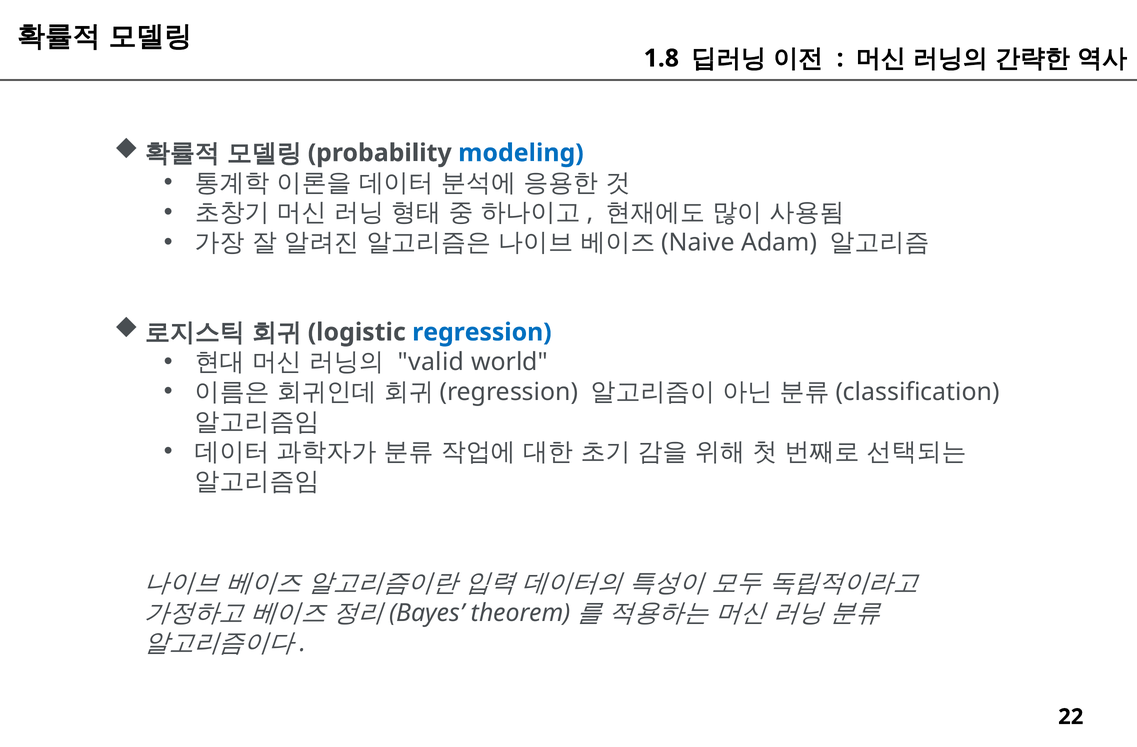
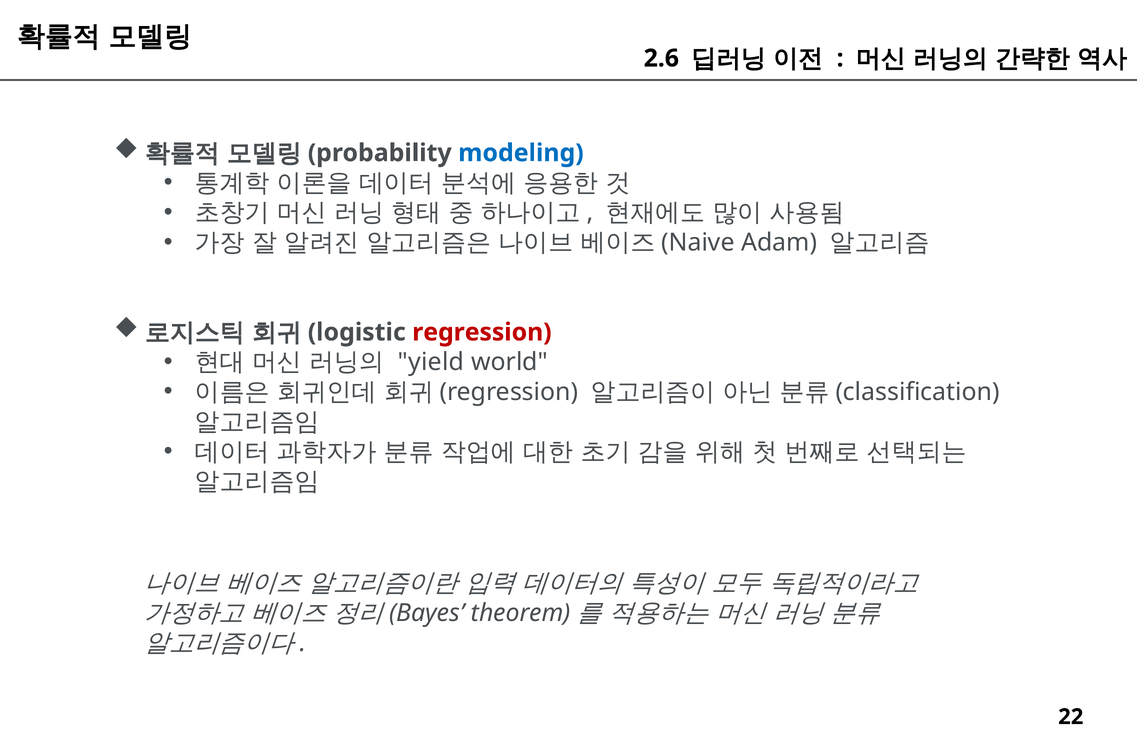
1.8: 1.8 -> 2.6
regression colour: blue -> red
valid: valid -> yield
